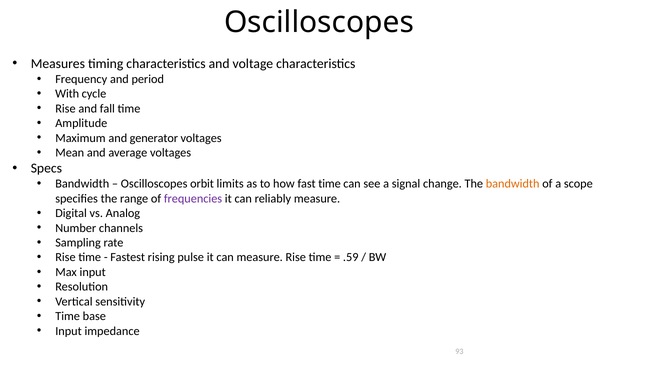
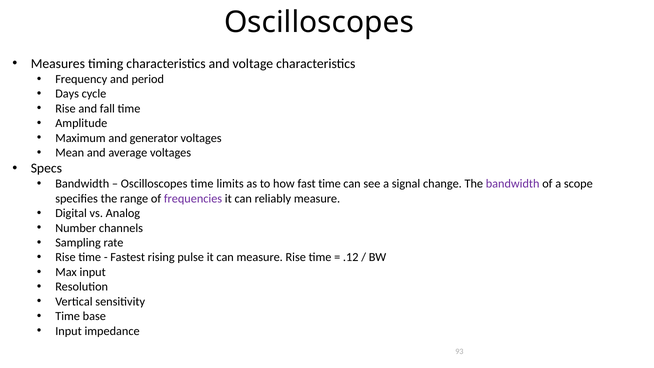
With: With -> Days
Oscilloscopes orbit: orbit -> time
bandwidth at (513, 184) colour: orange -> purple
.59: .59 -> .12
